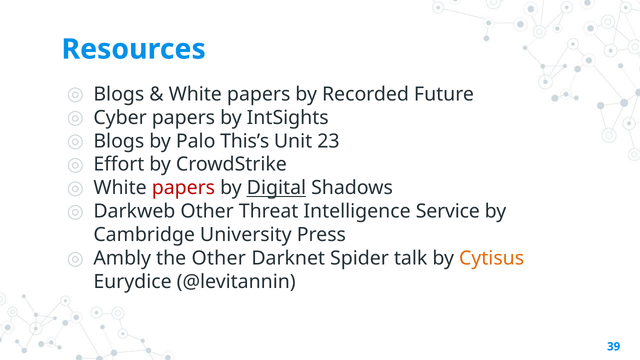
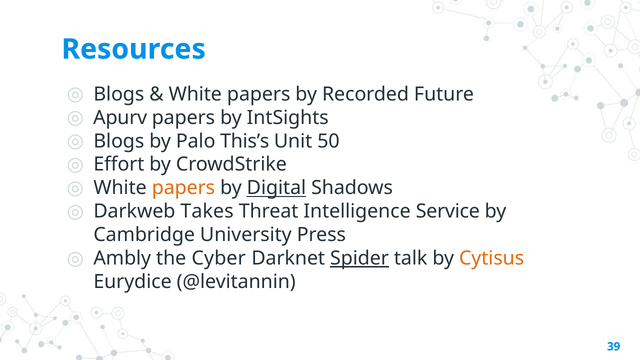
Cyber: Cyber -> Apurv
23: 23 -> 50
papers at (183, 188) colour: red -> orange
Darkweb Other: Other -> Takes
the Other: Other -> Cyber
Spider underline: none -> present
